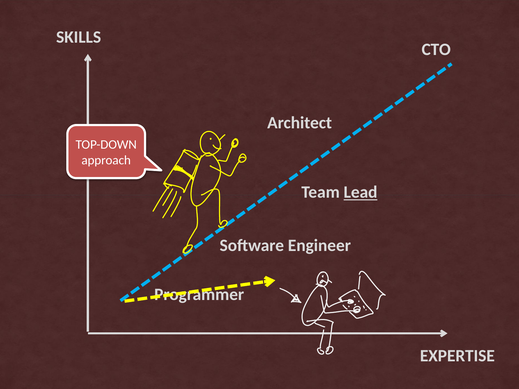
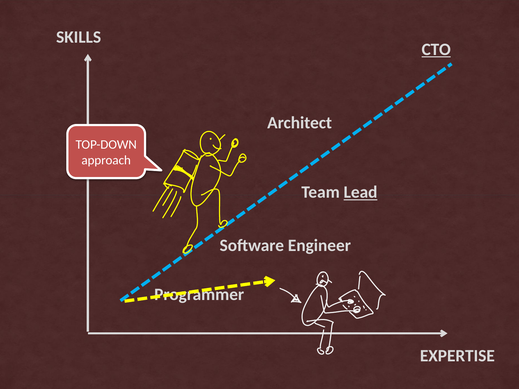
CTO underline: none -> present
